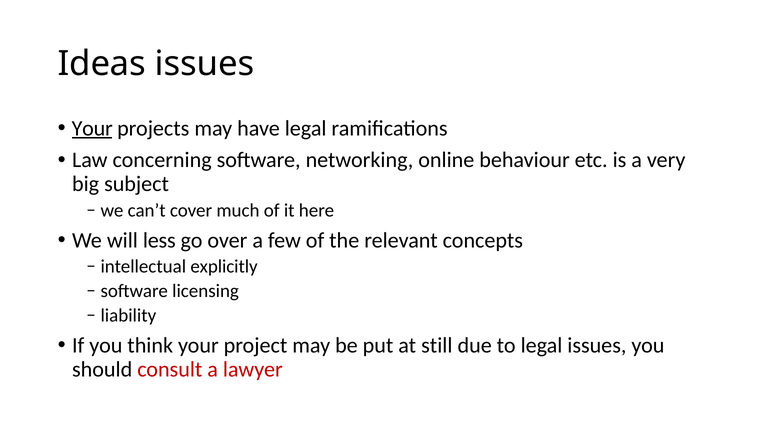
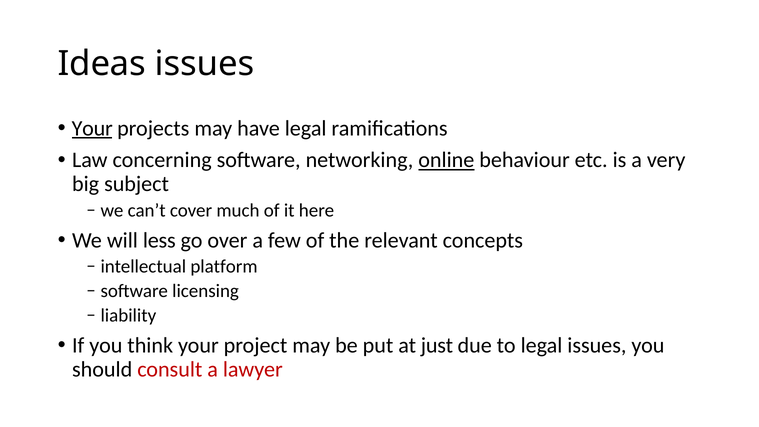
online underline: none -> present
explicitly: explicitly -> platform
still: still -> just
